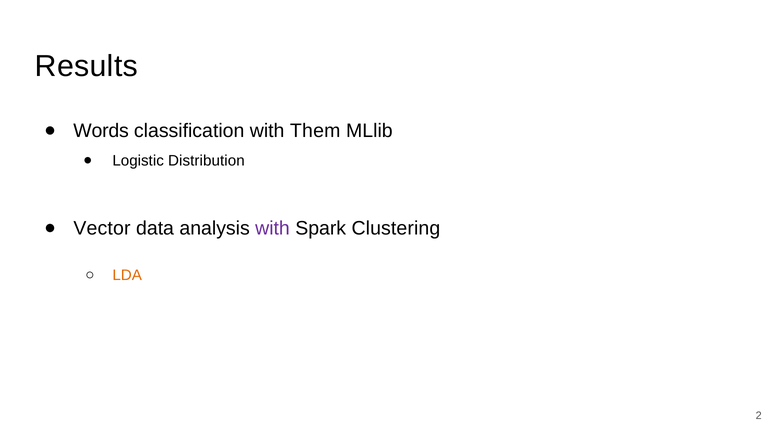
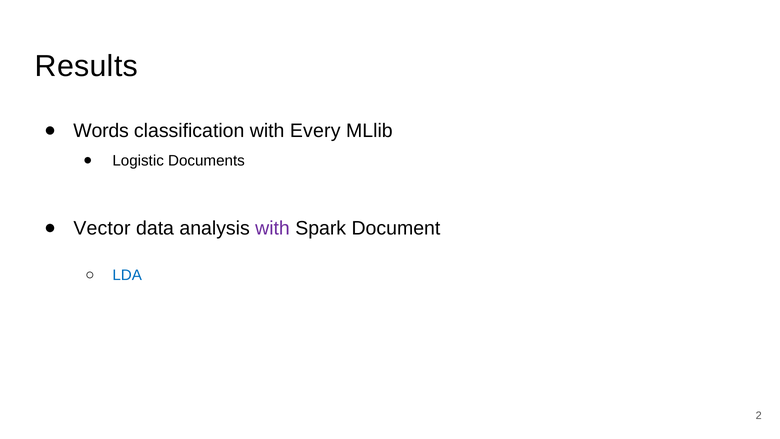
Them: Them -> Every
Distribution: Distribution -> Documents
Clustering: Clustering -> Document
LDA colour: orange -> blue
